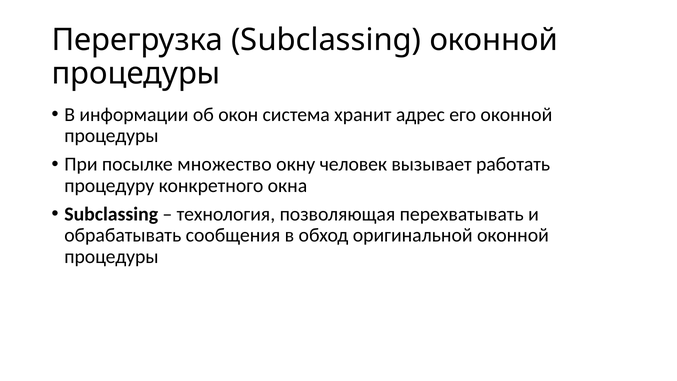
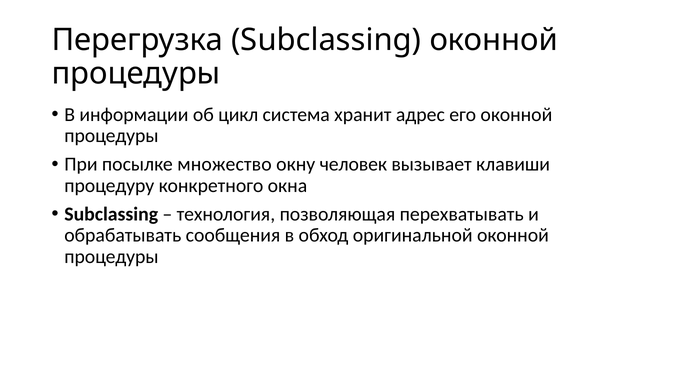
окон: окон -> цикл
работать: работать -> клавиши
